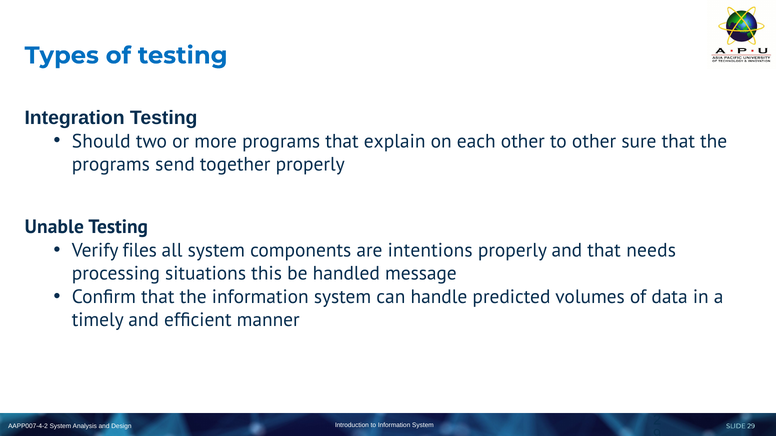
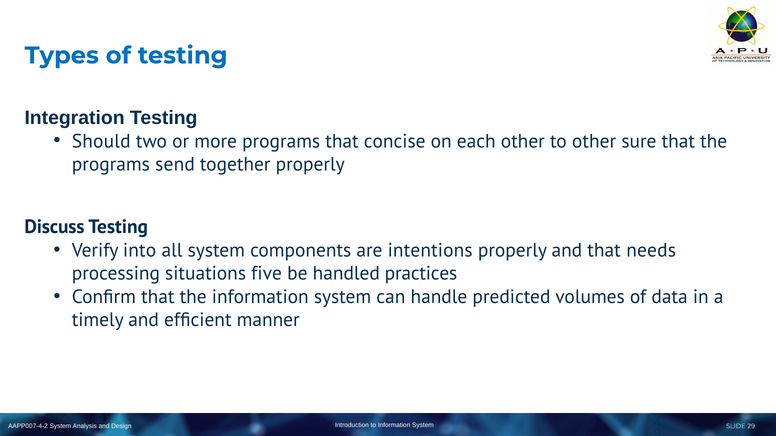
explain: explain -> concise
Unable: Unable -> Discuss
files: files -> into
this: this -> five
message: message -> practices
